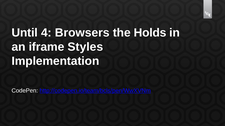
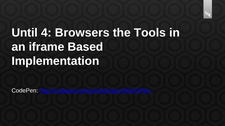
Holds: Holds -> Tools
Styles: Styles -> Based
